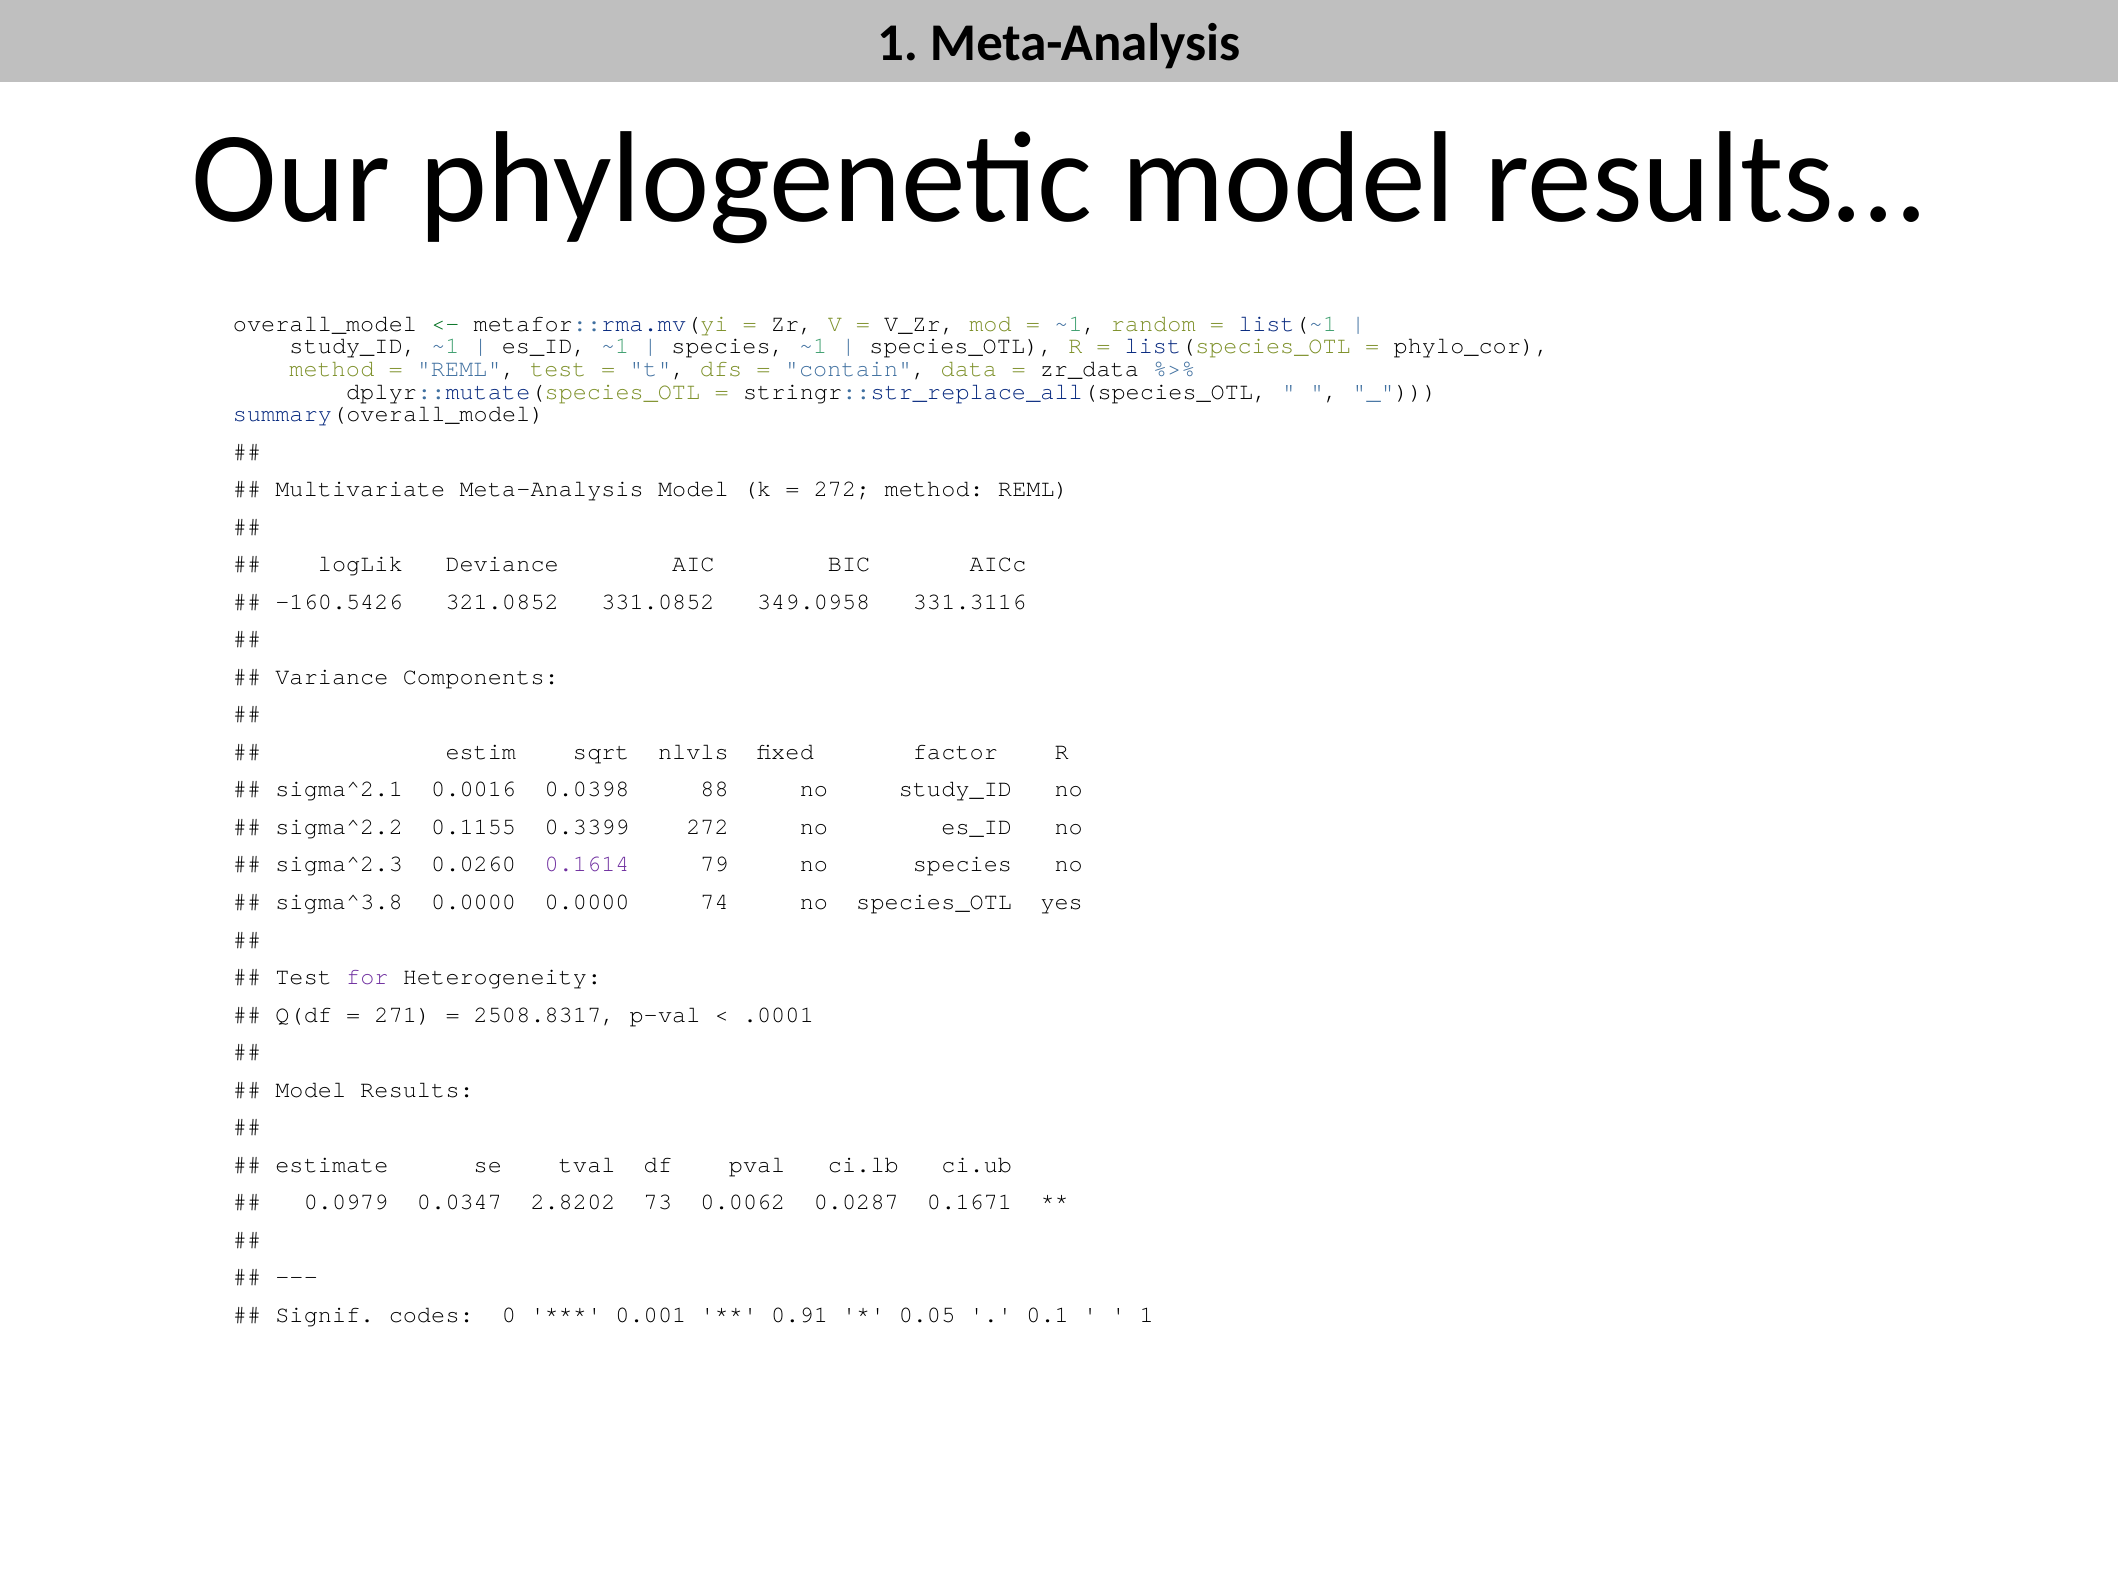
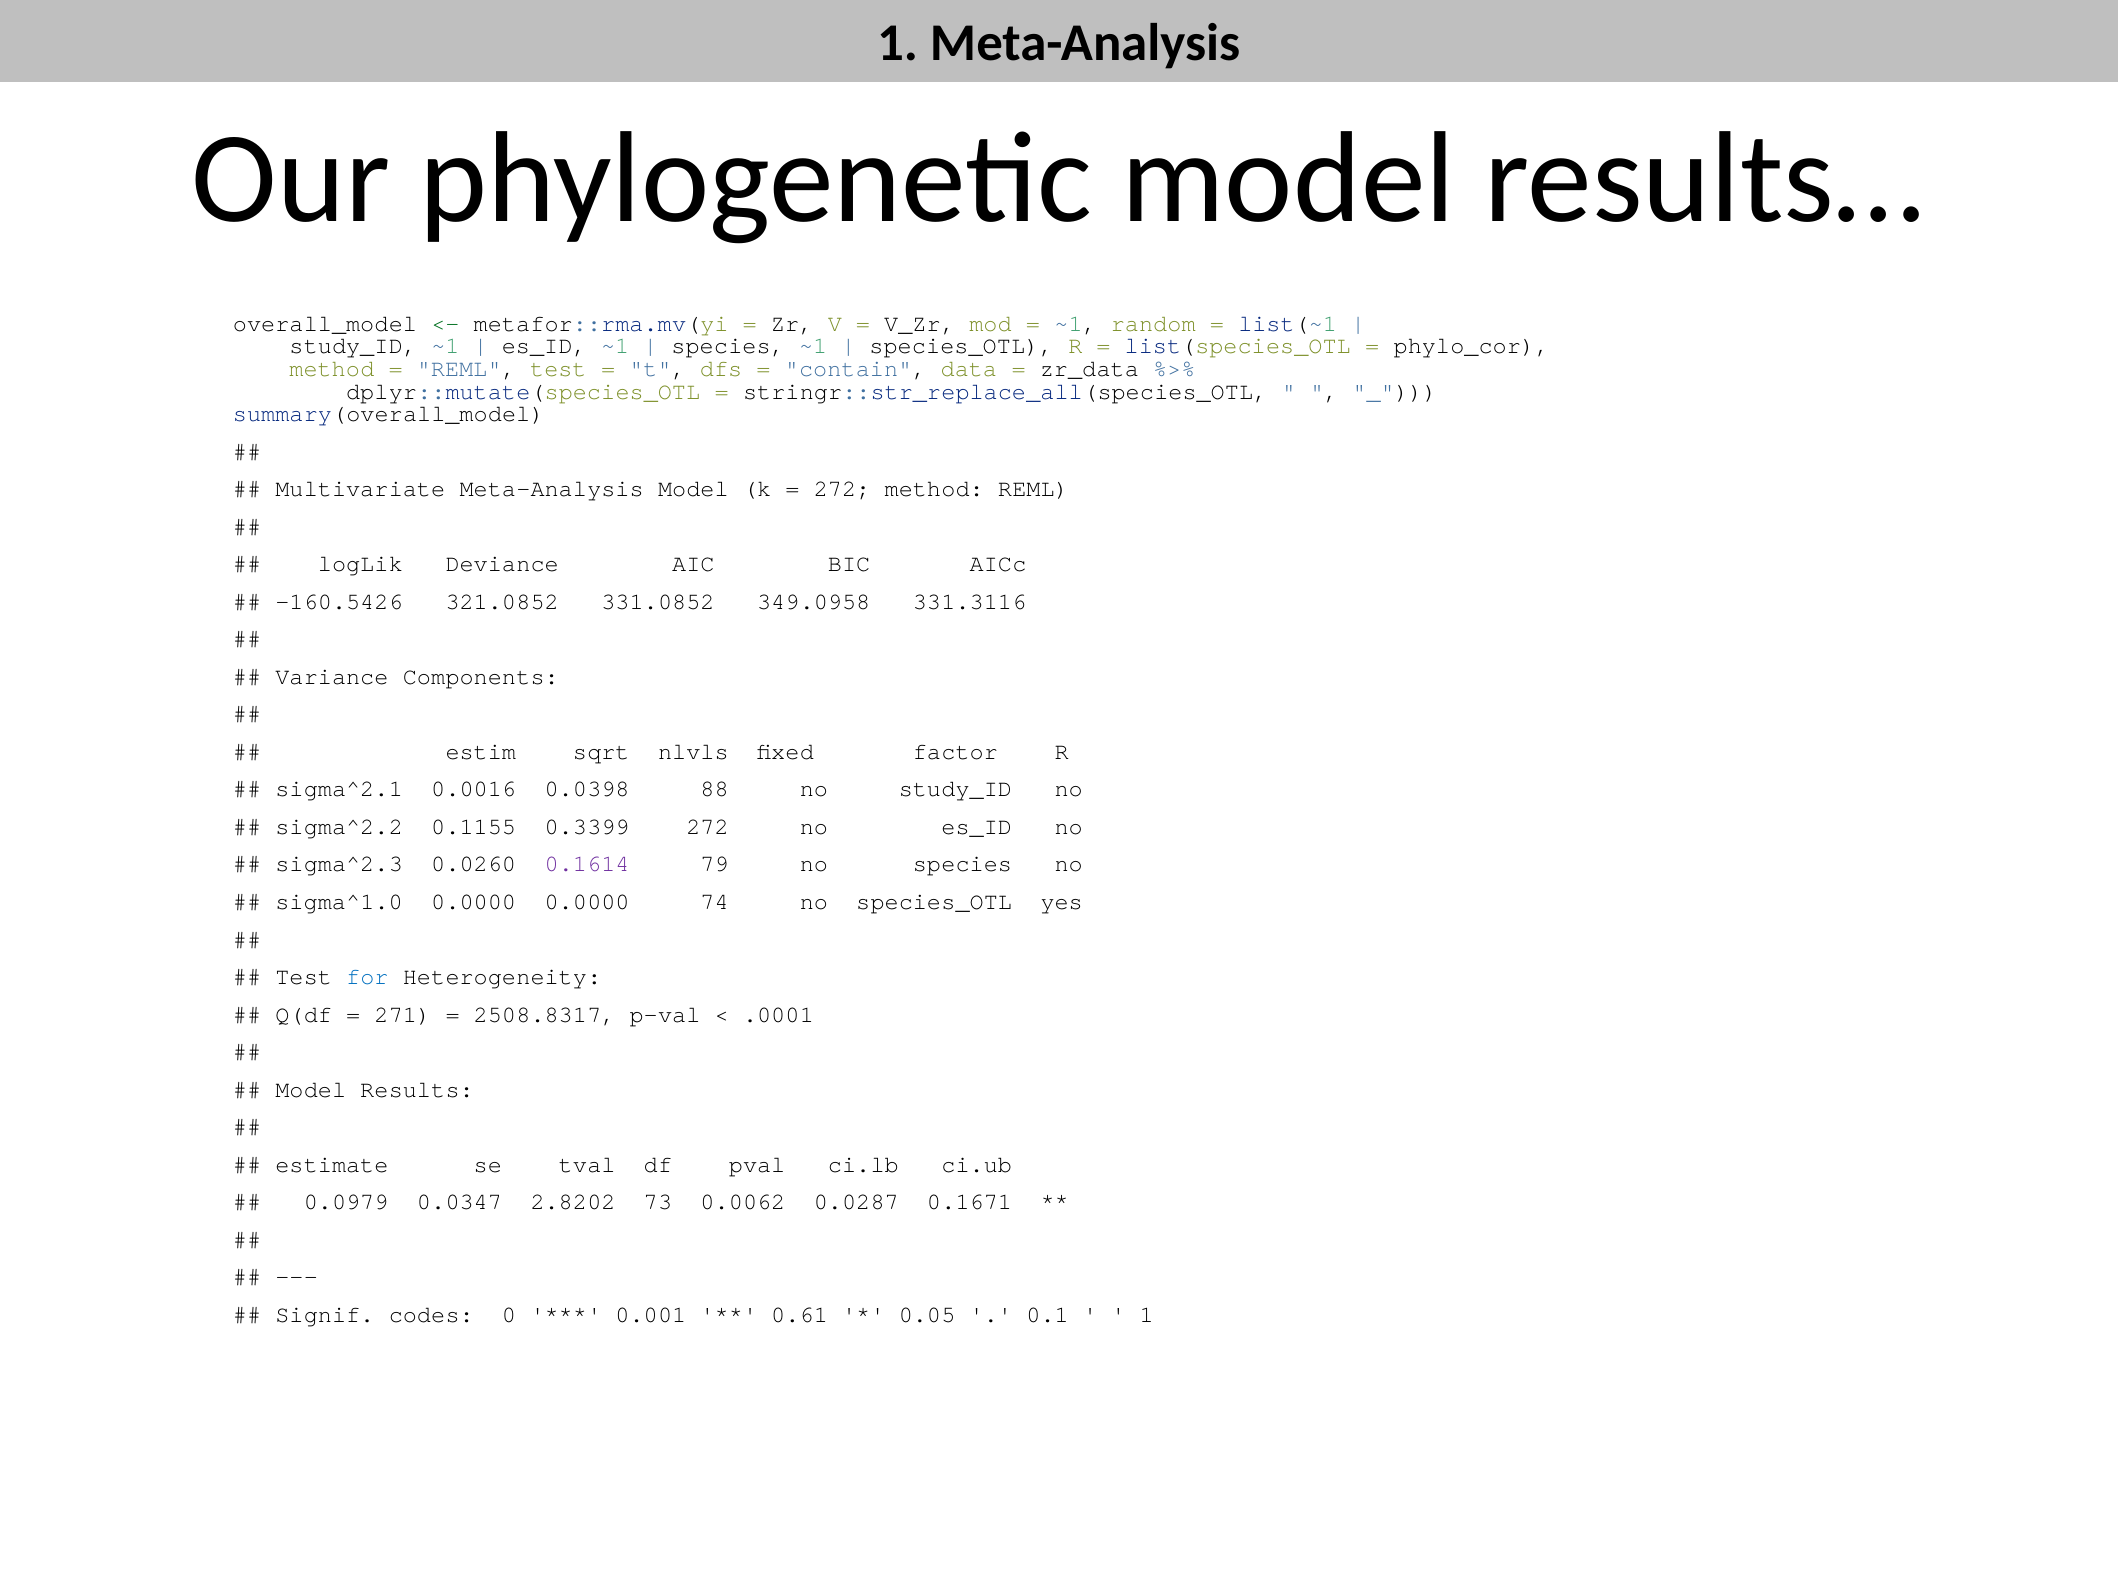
sigma^3.8: sigma^3.8 -> sigma^1.0
for colour: purple -> blue
0.91: 0.91 -> 0.61
